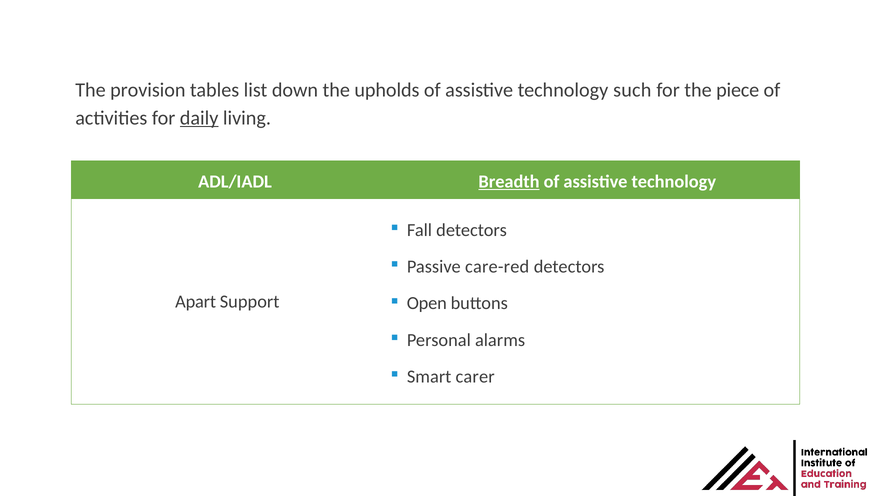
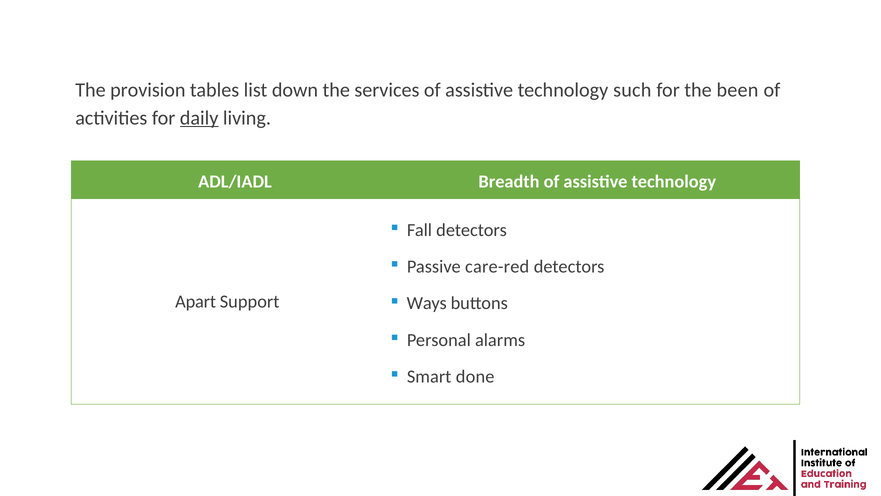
upholds: upholds -> services
piece: piece -> been
Breadth underline: present -> none
Open: Open -> Ways
carer: carer -> done
